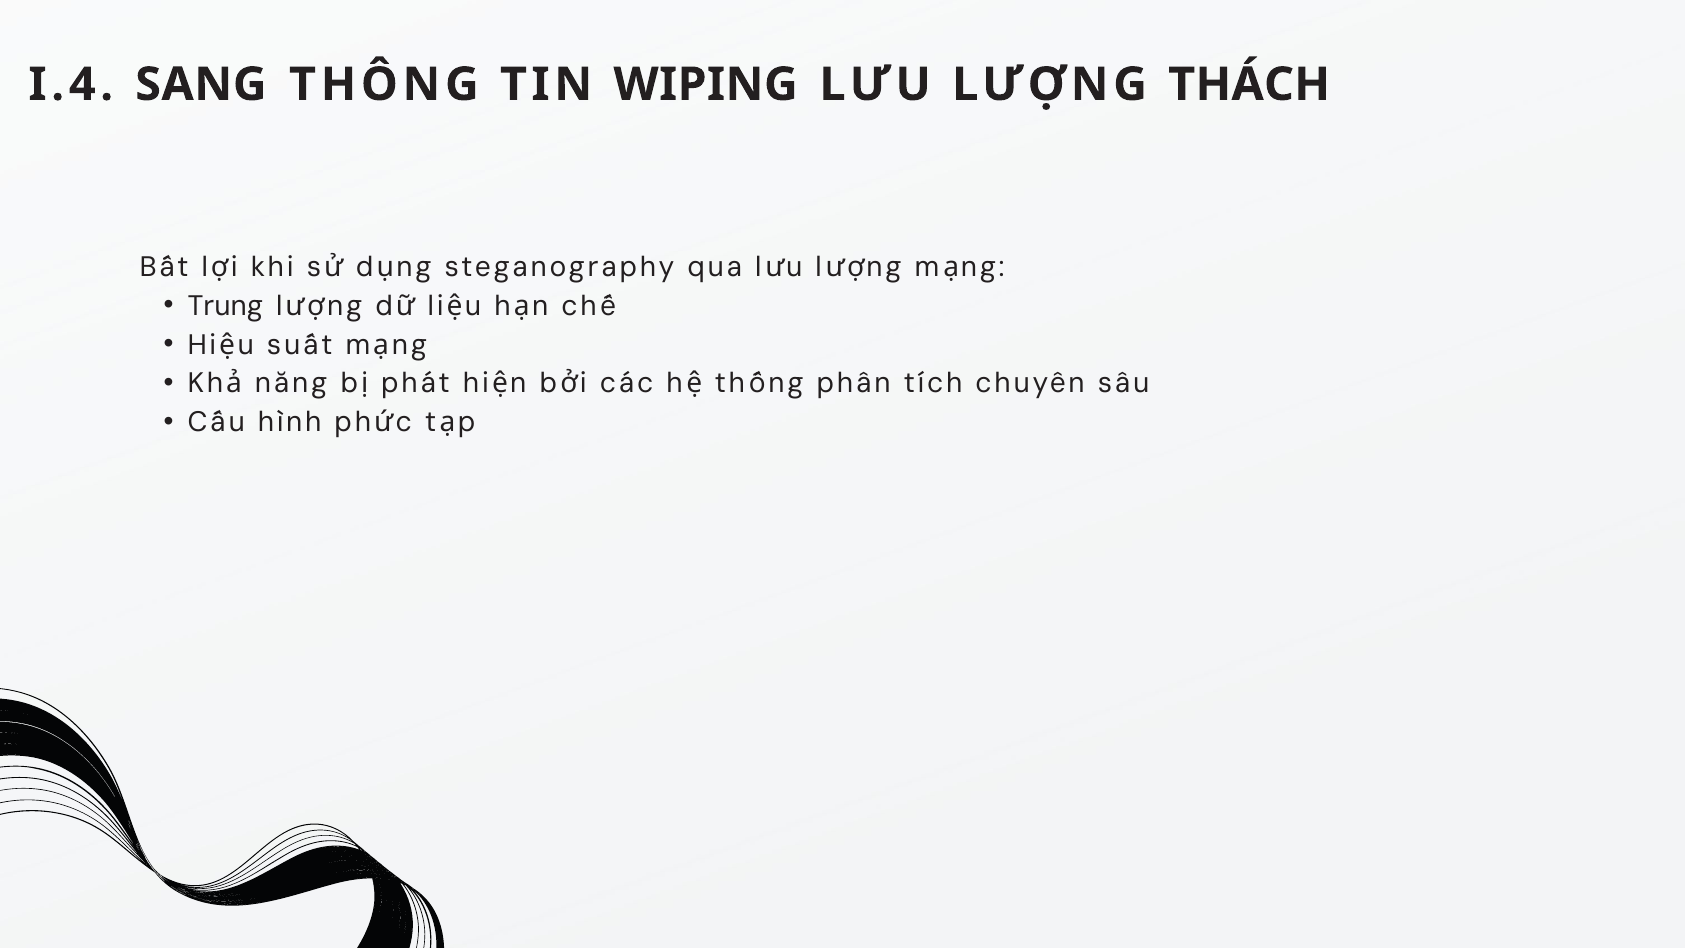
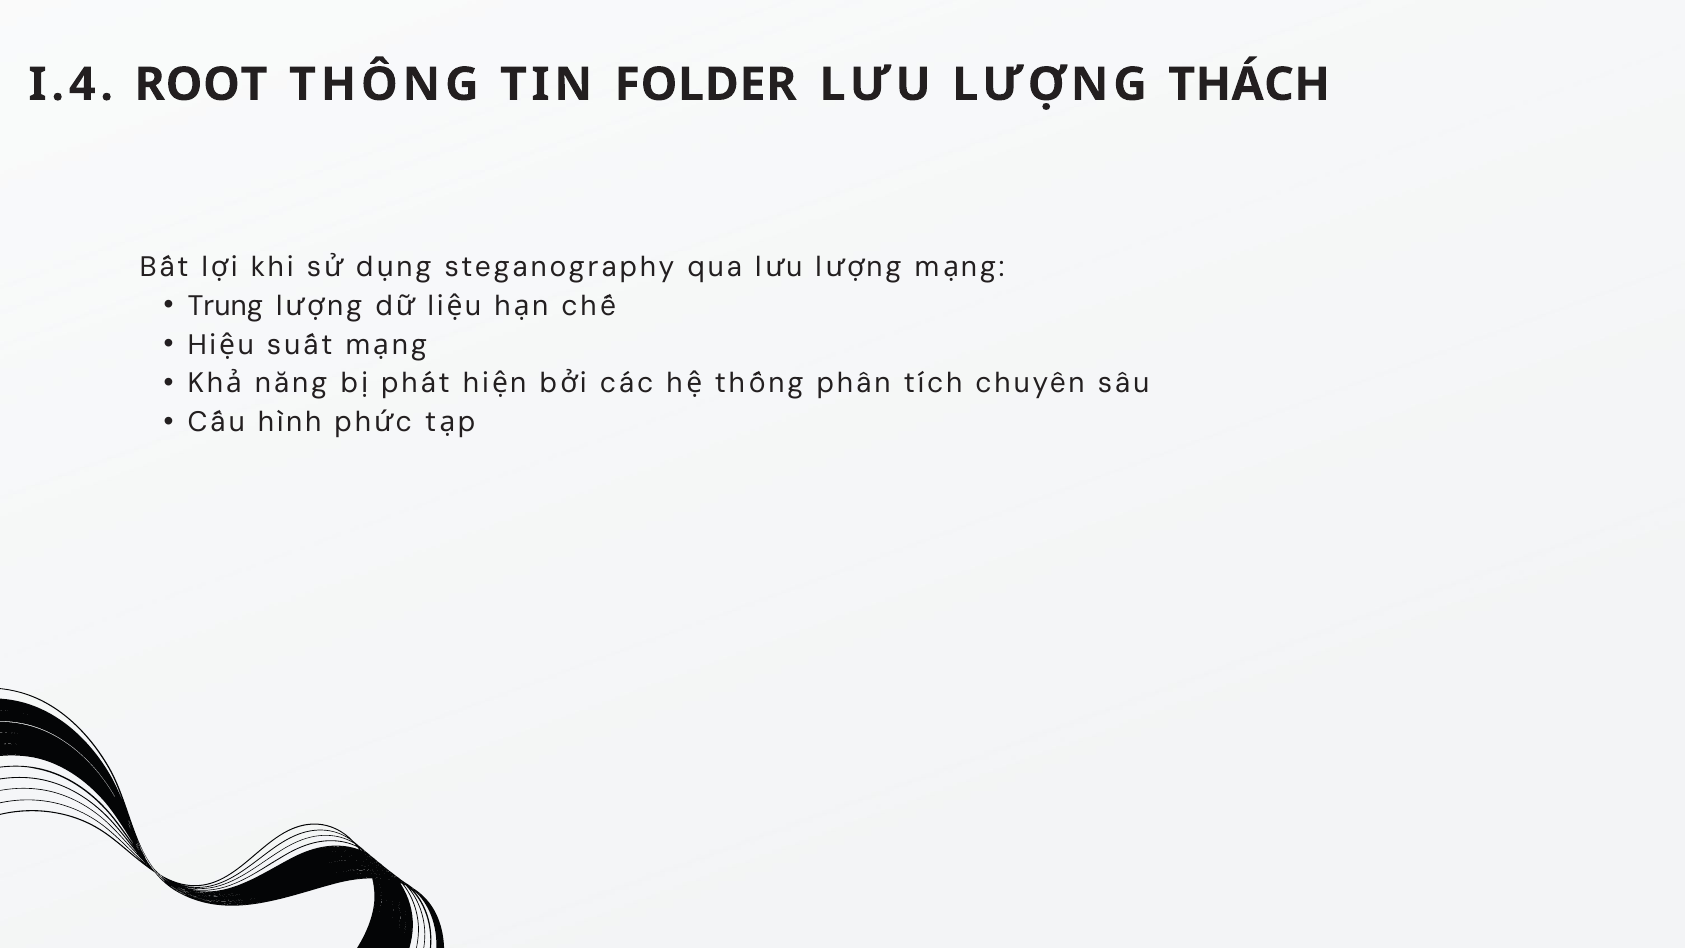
SANG: SANG -> ROOT
WIPING: WIPING -> FOLDER
